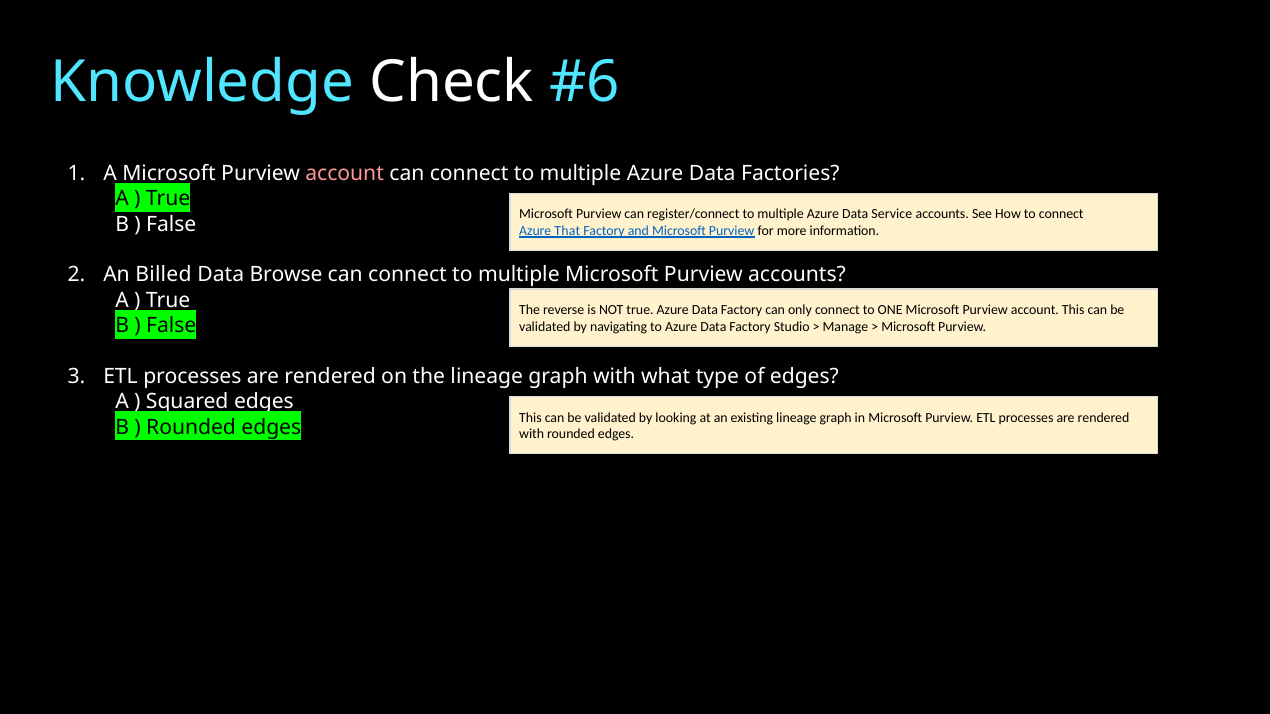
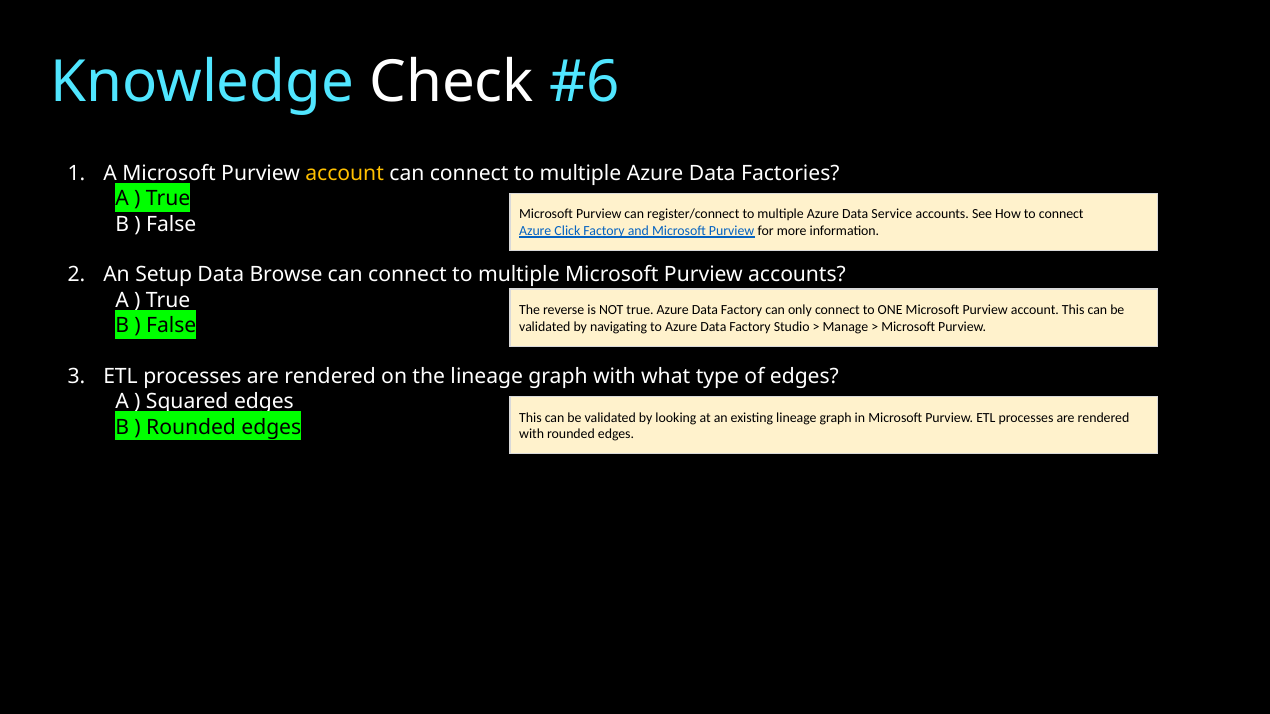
account at (345, 173) colour: pink -> yellow
That: That -> Click
Billed: Billed -> Setup
